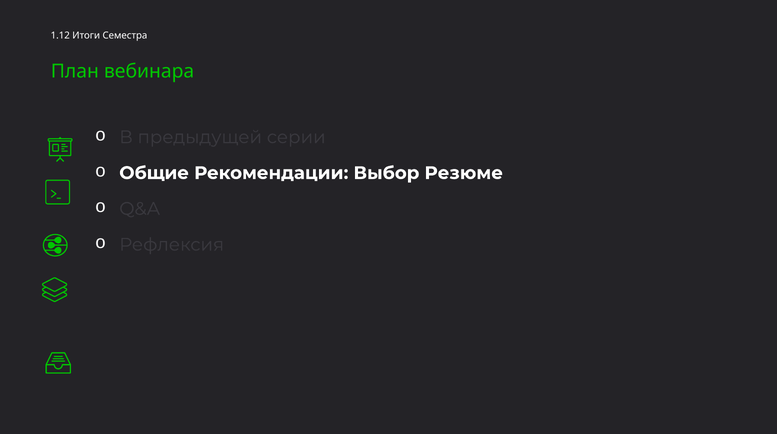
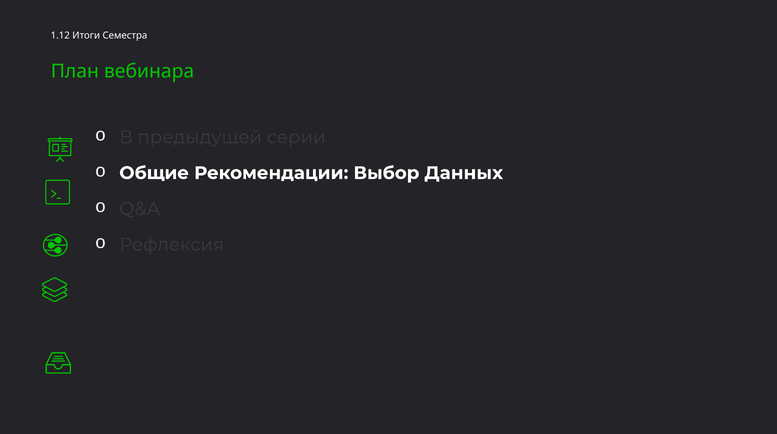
Резюме: Резюме -> Данных
